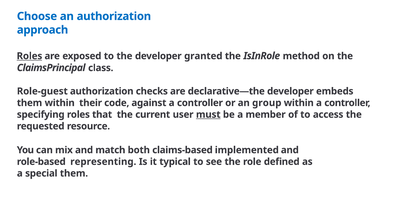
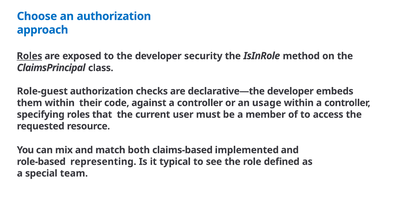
granted: granted -> security
group: group -> usage
must underline: present -> none
special them: them -> team
